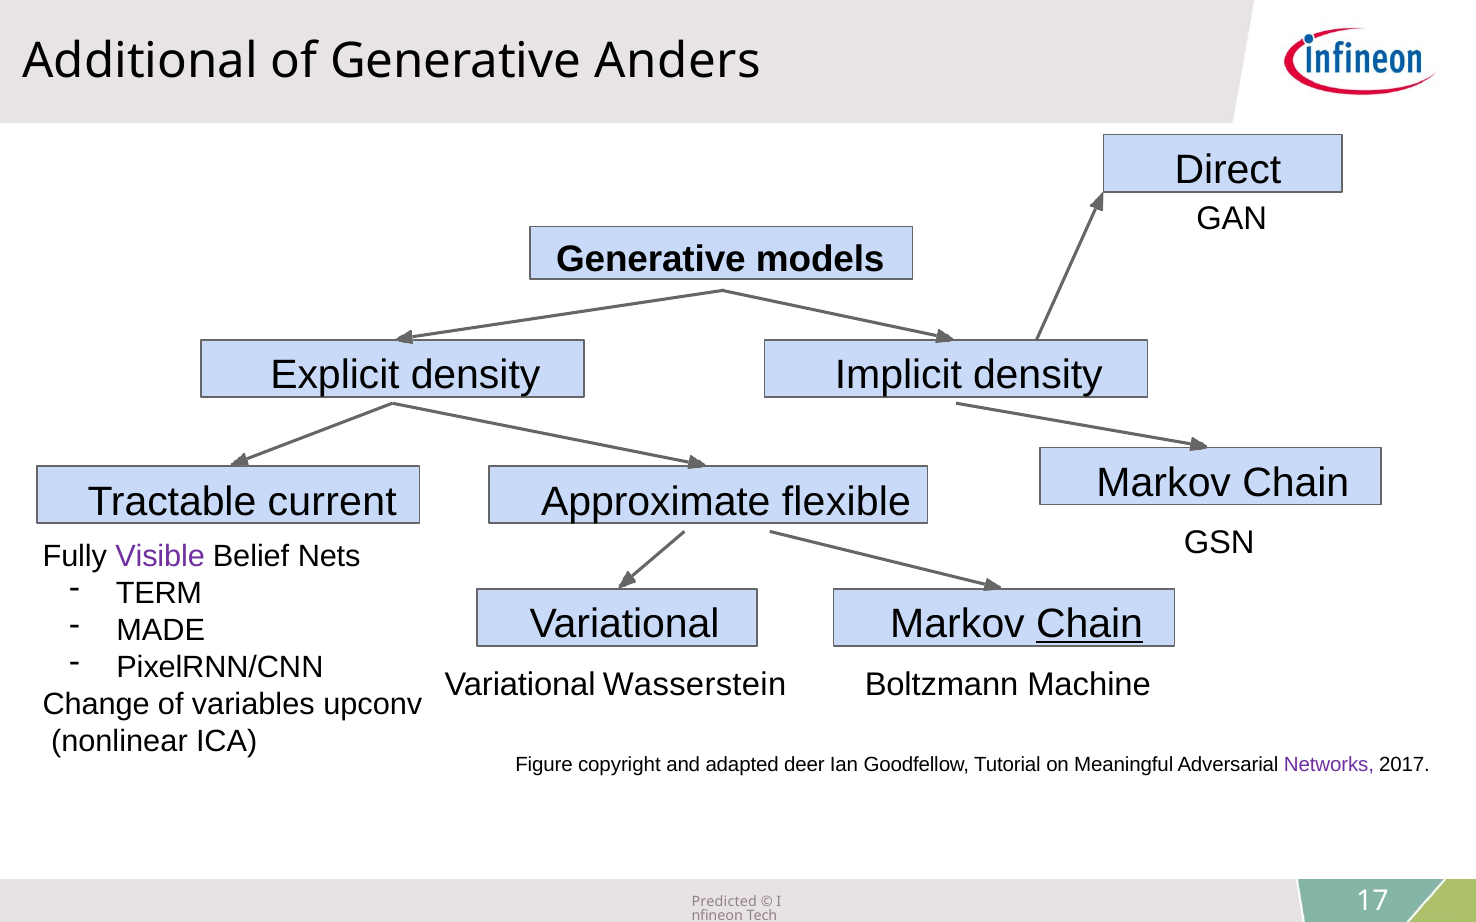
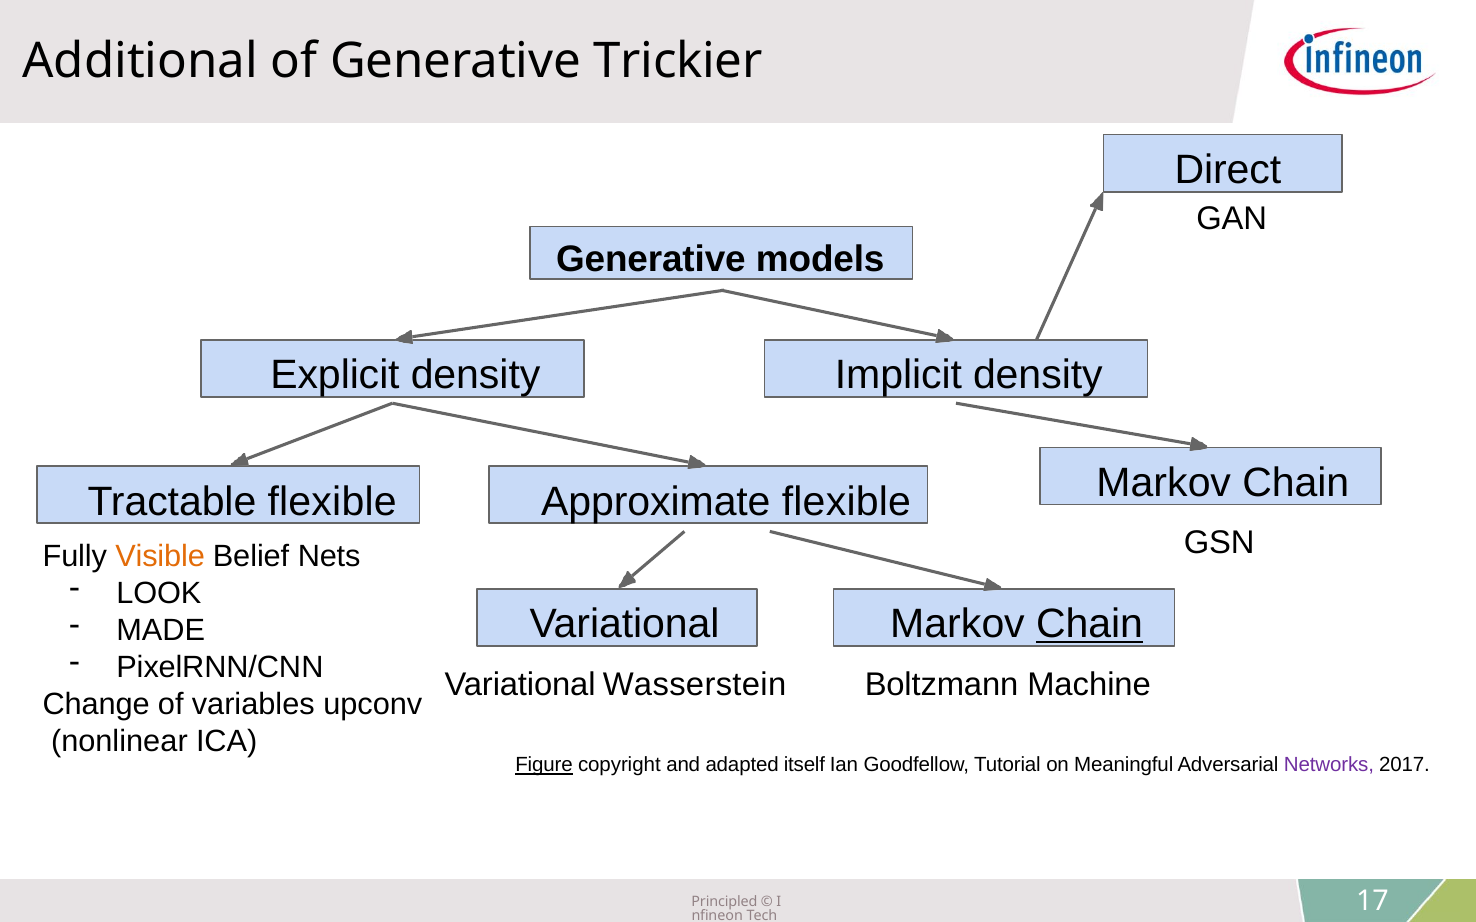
Anders: Anders -> Trickier
Tractable current: current -> flexible
Visible colour: purple -> orange
TERM: TERM -> LOOK
Figure underline: none -> present
deer: deer -> itself
Predicted: Predicted -> Principled
